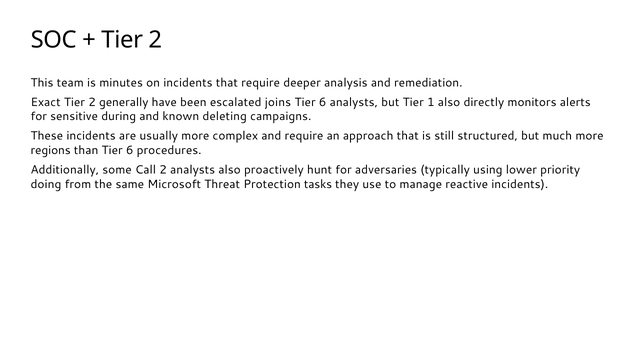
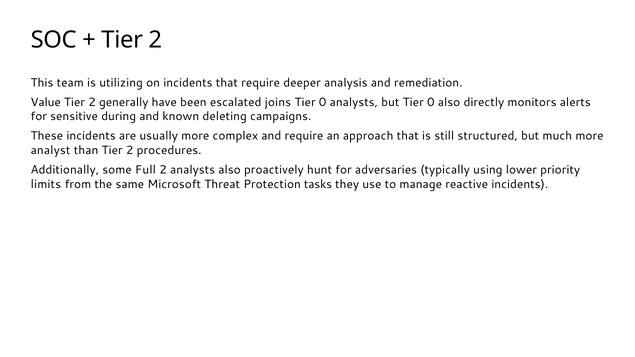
minutes: minutes -> utilizing
Exact: Exact -> Value
6 at (323, 102): 6 -> 0
but Tier 1: 1 -> 0
regions: regions -> analyst
than Tier 6: 6 -> 2
Call: Call -> Full
doing: doing -> limits
